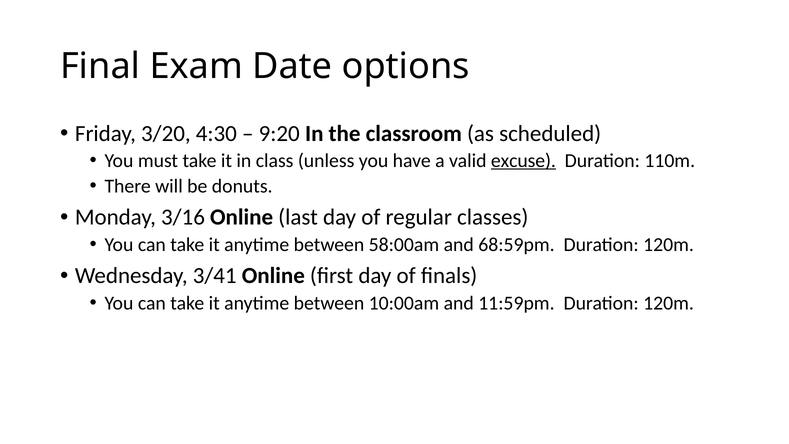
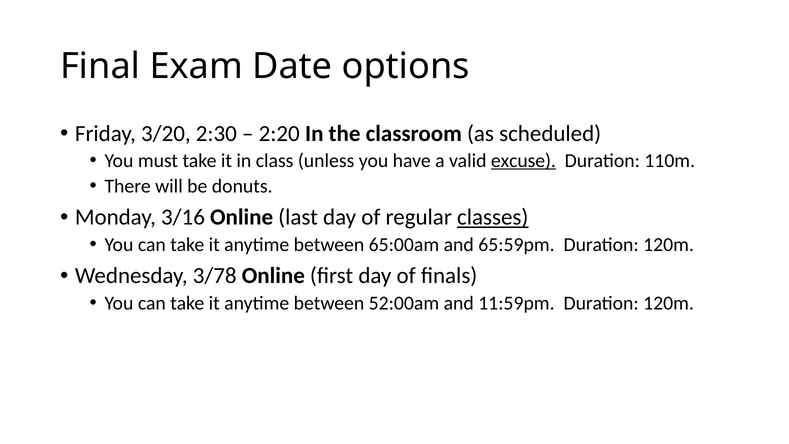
4:30: 4:30 -> 2:30
9:20: 9:20 -> 2:20
classes underline: none -> present
58:00am: 58:00am -> 65:00am
68:59pm: 68:59pm -> 65:59pm
3/41: 3/41 -> 3/78
10:00am: 10:00am -> 52:00am
